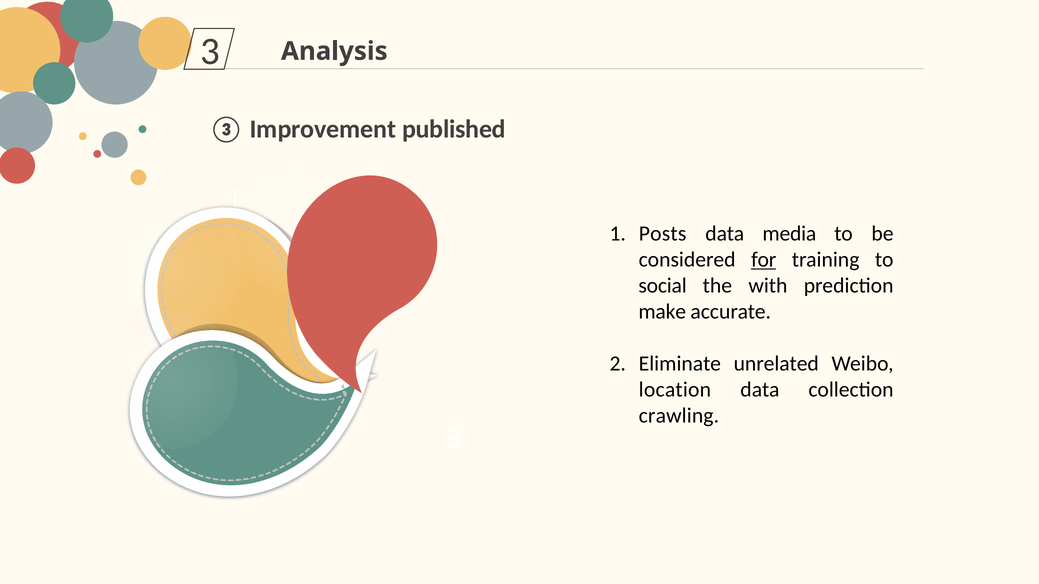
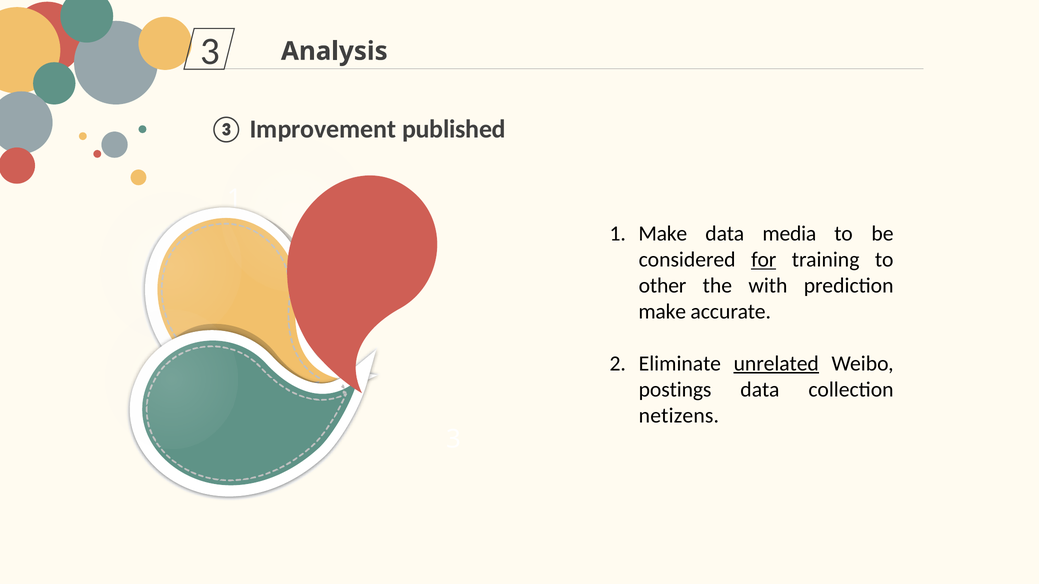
1 Posts: Posts -> Make
social: social -> other
unrelated underline: none -> present
location: location -> postings
crawling: crawling -> netizens
